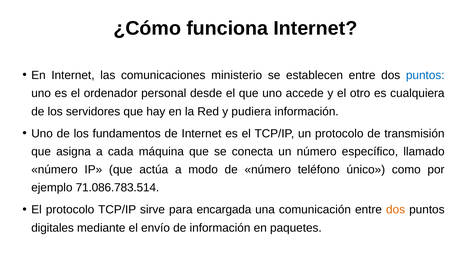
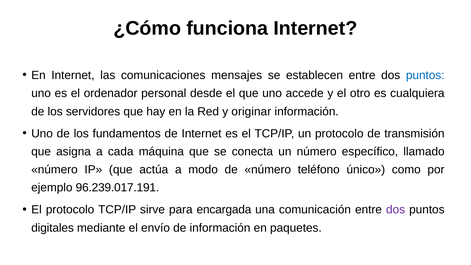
ministerio: ministerio -> mensajes
pudiera: pudiera -> originar
71.086.783.514: 71.086.783.514 -> 96.239.017.191
dos at (396, 210) colour: orange -> purple
